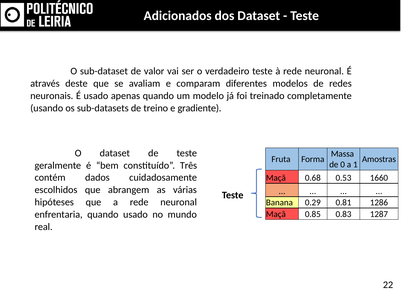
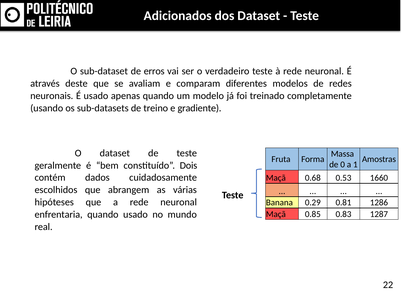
valor: valor -> erros
Três: Três -> Dois
